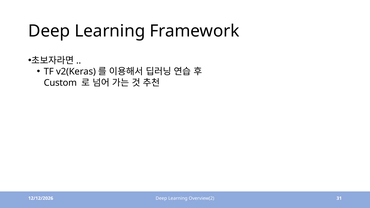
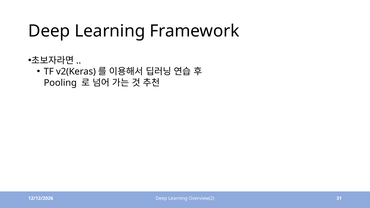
Custom: Custom -> Pooling
